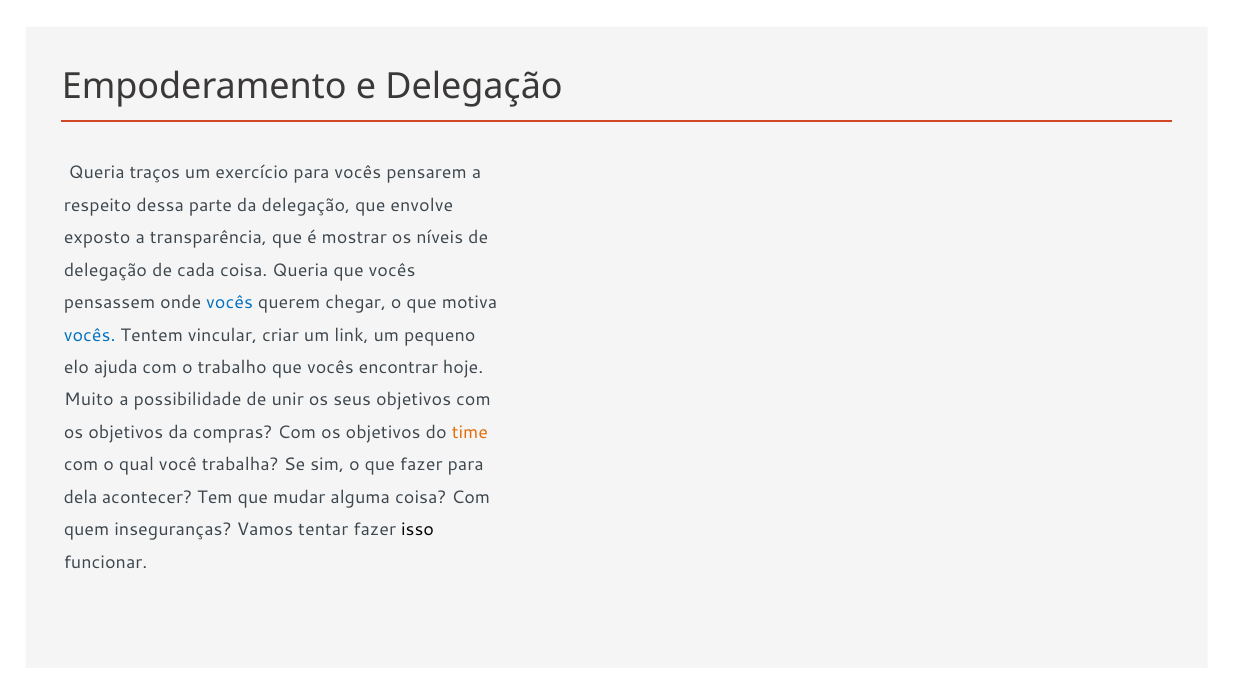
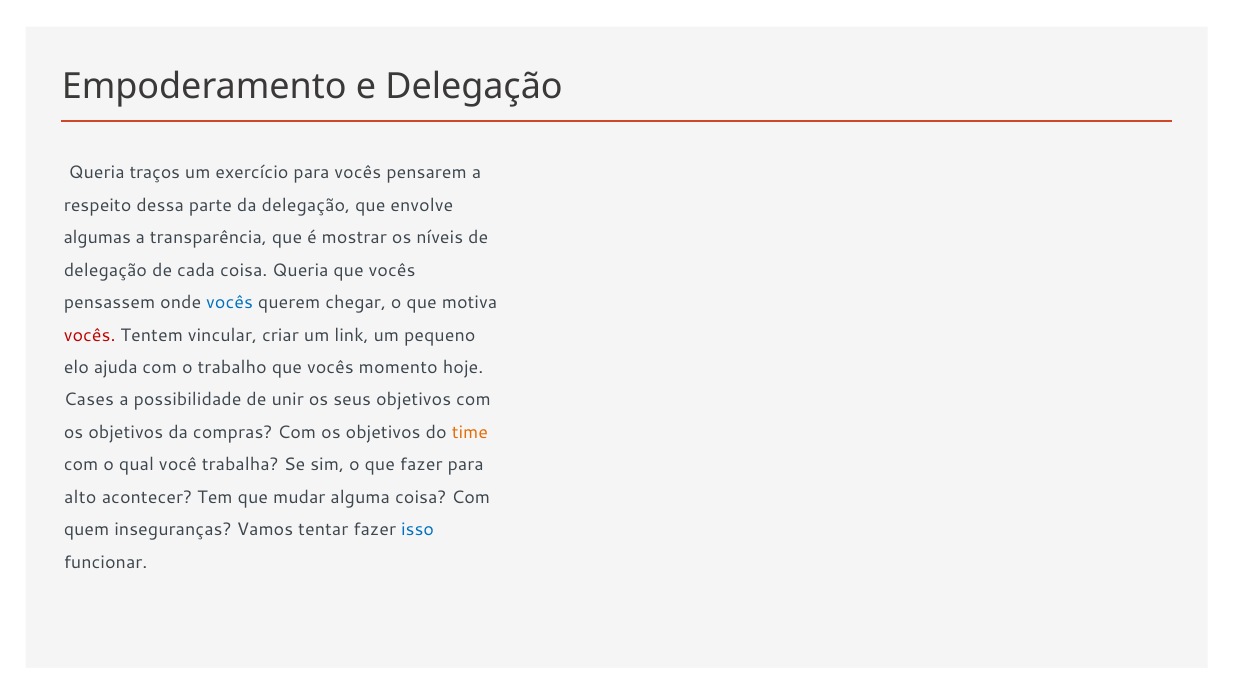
exposto: exposto -> algumas
vocês at (90, 335) colour: blue -> red
encontrar: encontrar -> momento
Muito: Muito -> Cases
dela: dela -> alto
isso colour: black -> blue
